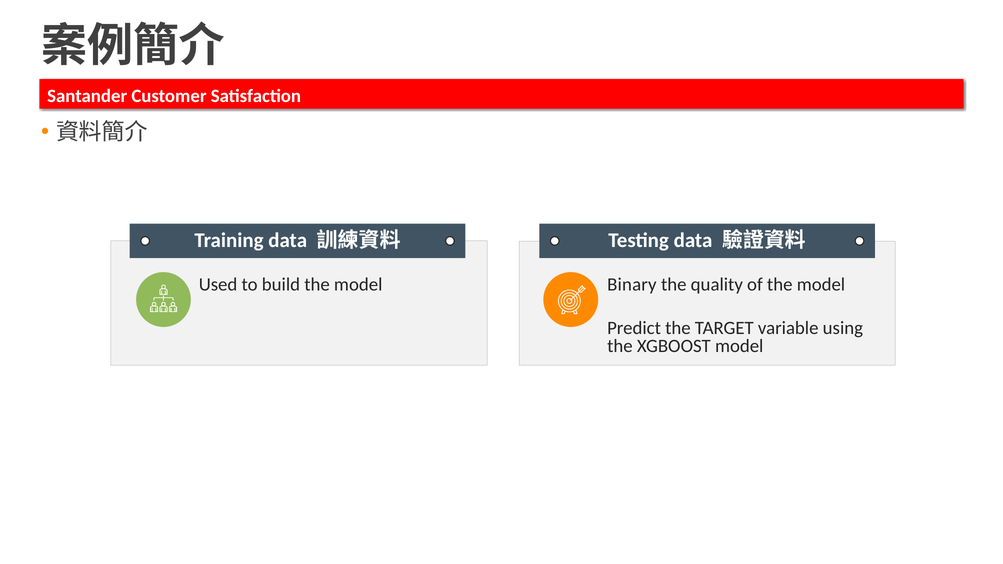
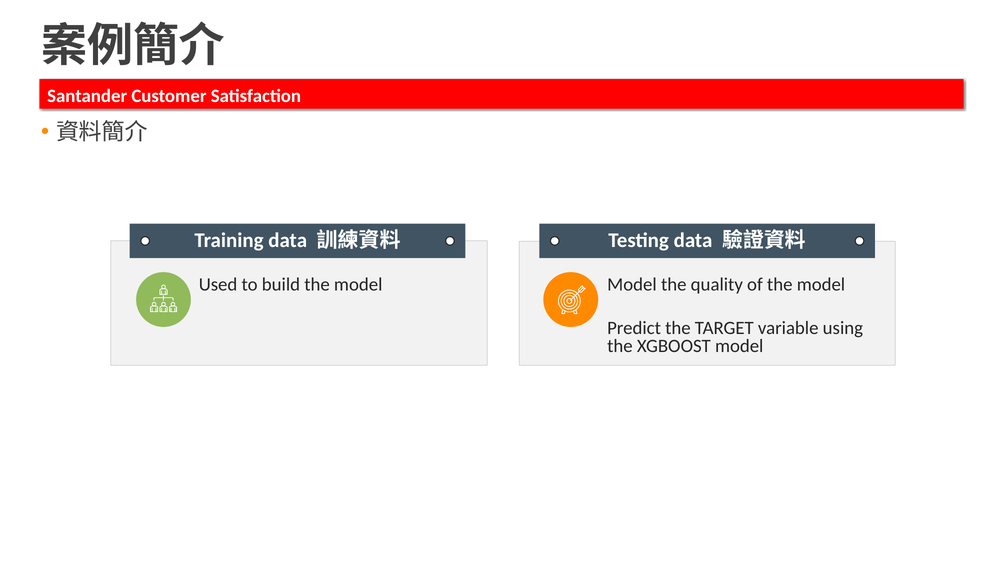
Binary at (632, 285): Binary -> Model
